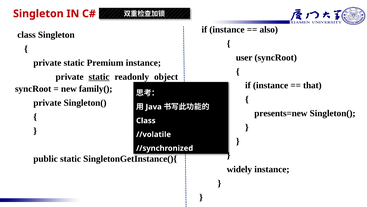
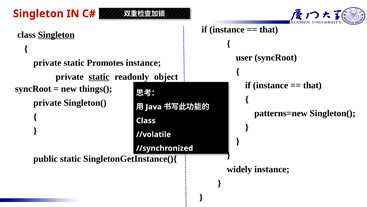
also at (269, 29): also -> that
Singleton at (56, 35) underline: none -> present
Premium: Premium -> Promotes
family(: family( -> things(
presents=new: presents=new -> patterns=new
